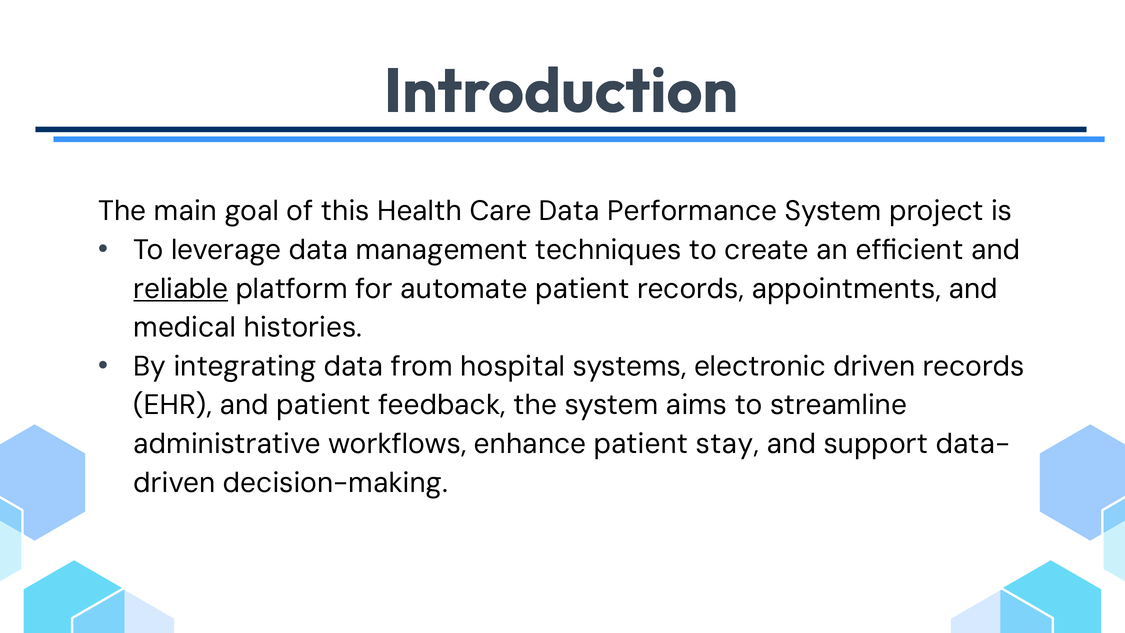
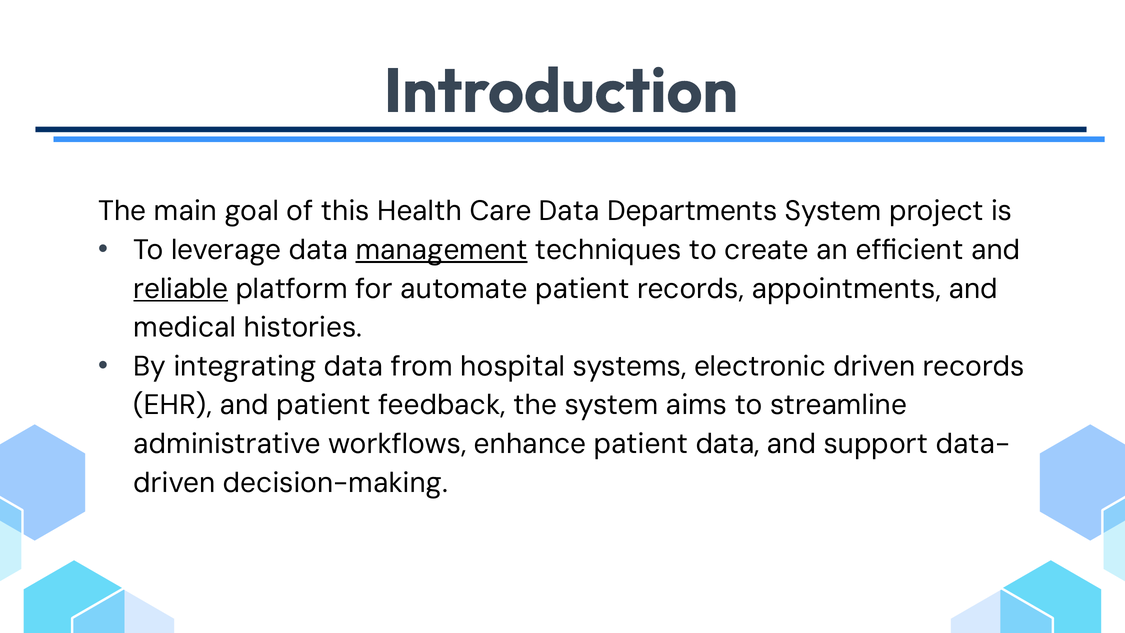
Performance: Performance -> Departments
management underline: none -> present
patient stay: stay -> data
